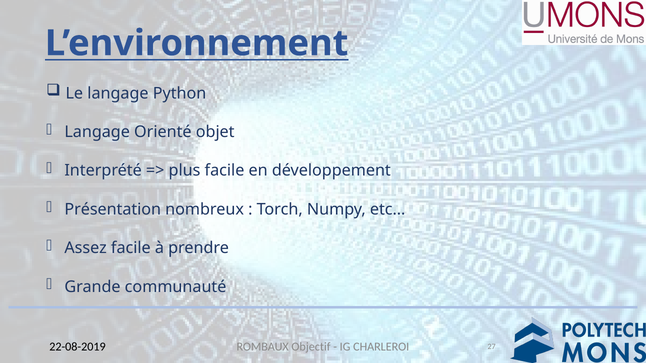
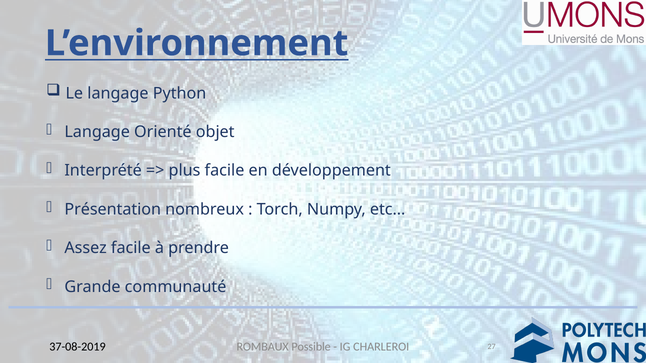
22-08-2019: 22-08-2019 -> 37-08-2019
Objectif: Objectif -> Possible
